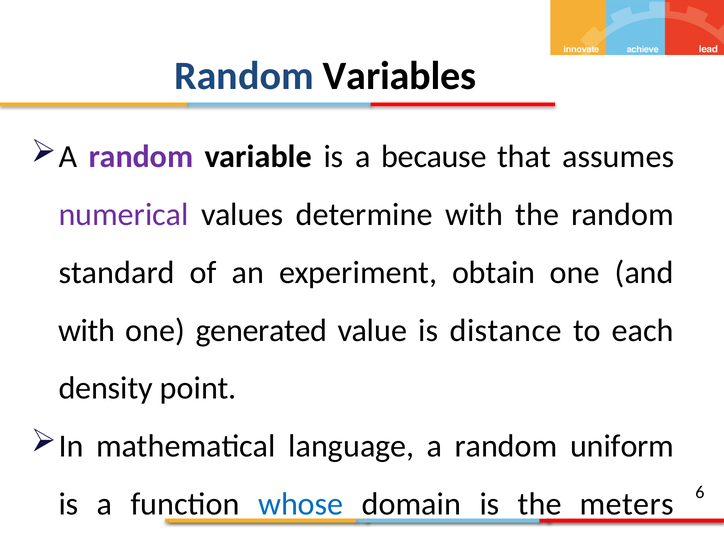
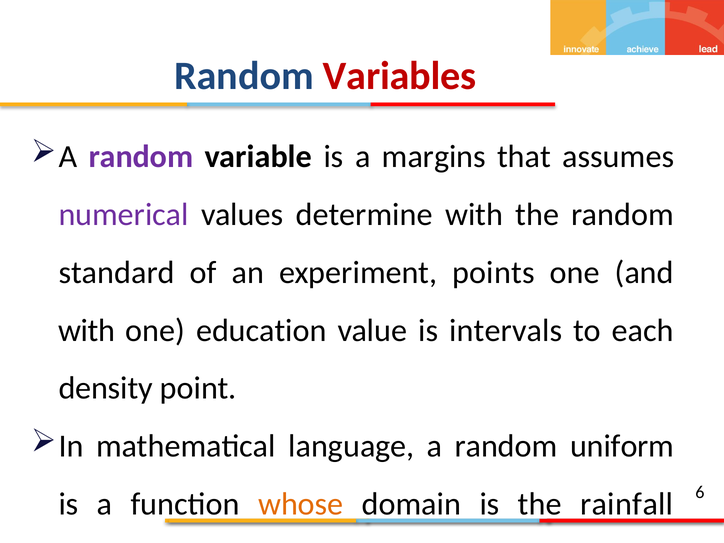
Variables colour: black -> red
because: because -> margins
obtain: obtain -> points
generated: generated -> education
distance: distance -> intervals
whose at (301, 504) colour: blue -> orange
meters: meters -> rainfall
